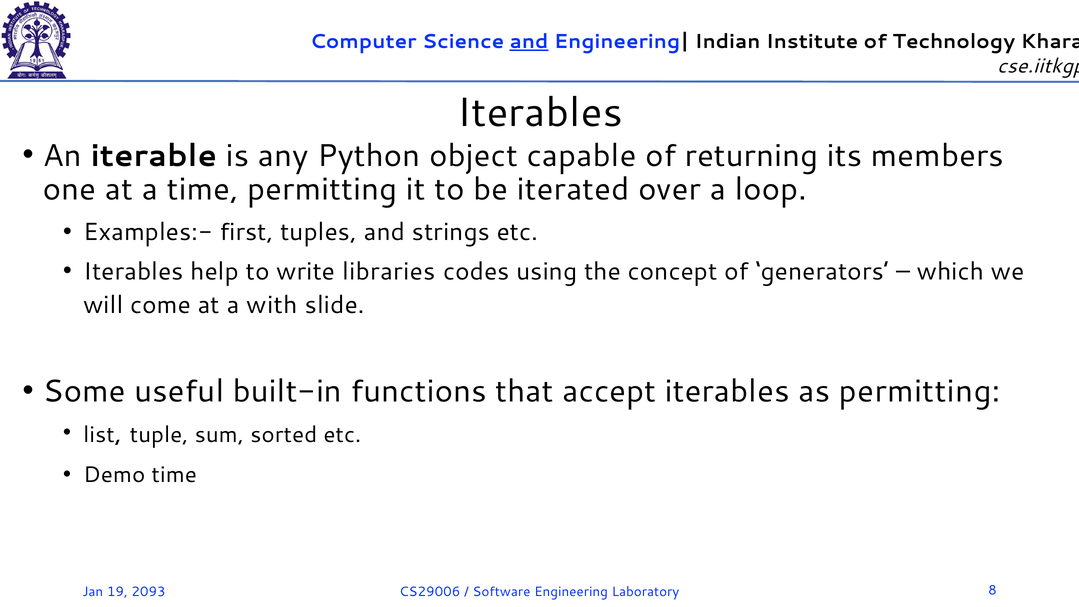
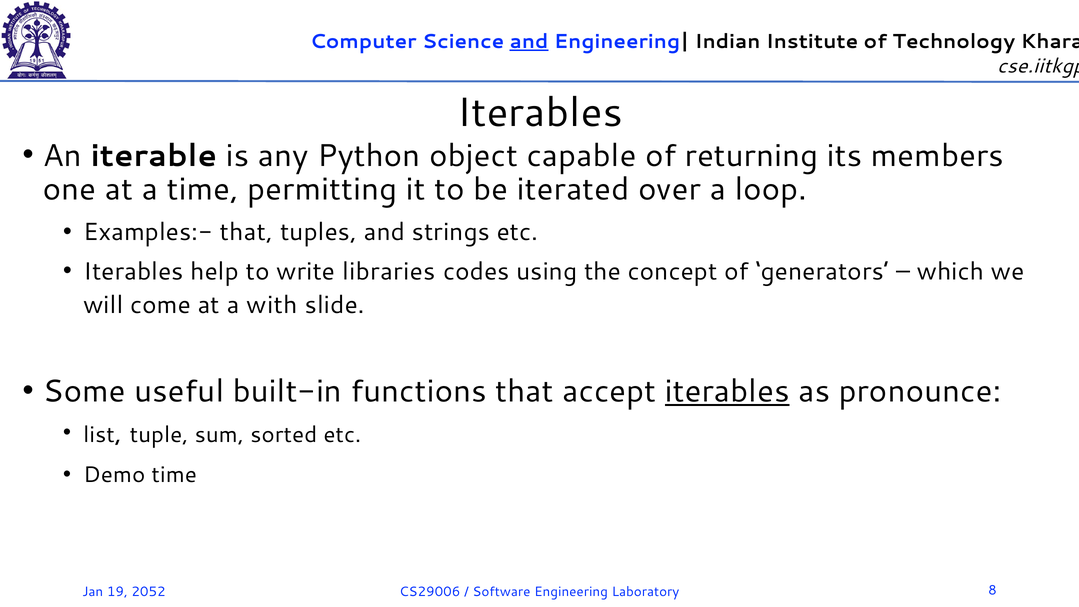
Examples:- first: first -> that
iterables at (727, 392) underline: none -> present
as permitting: permitting -> pronounce
2093: 2093 -> 2052
